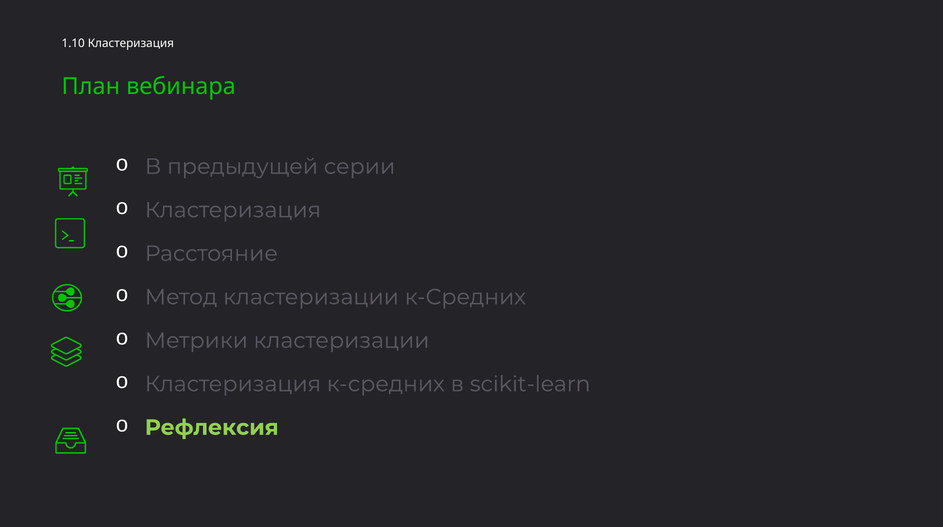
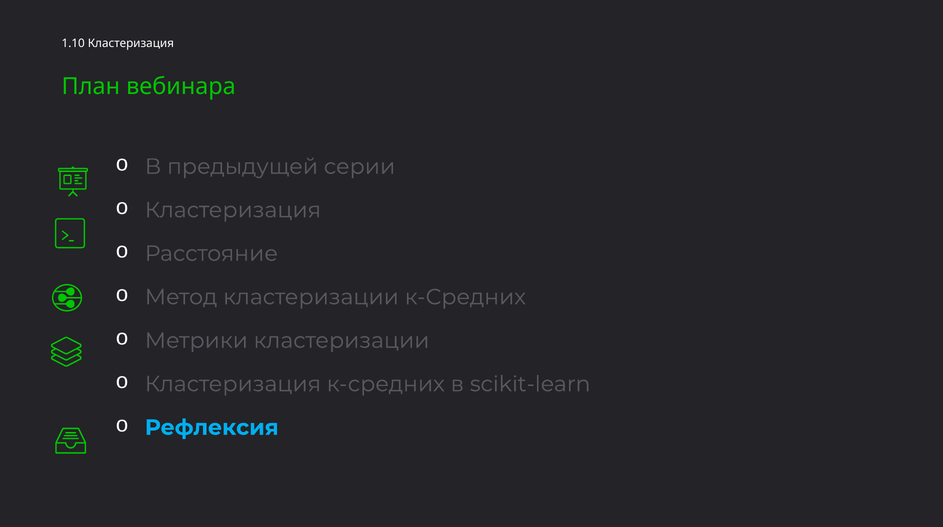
Рефлексия colour: light green -> light blue
